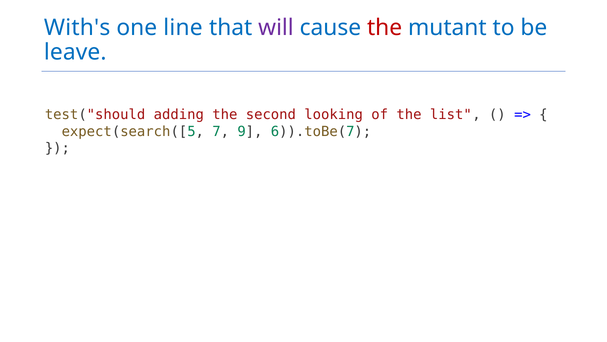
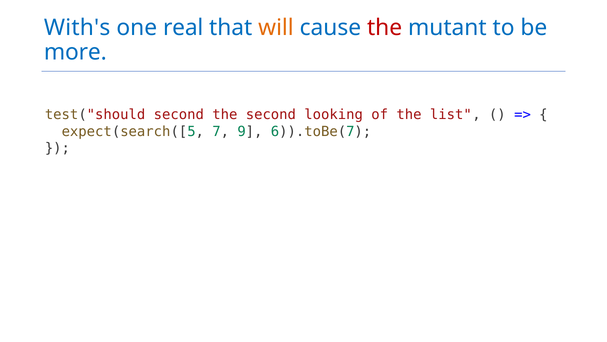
line: line -> real
will colour: purple -> orange
leave: leave -> more
test("should adding: adding -> second
